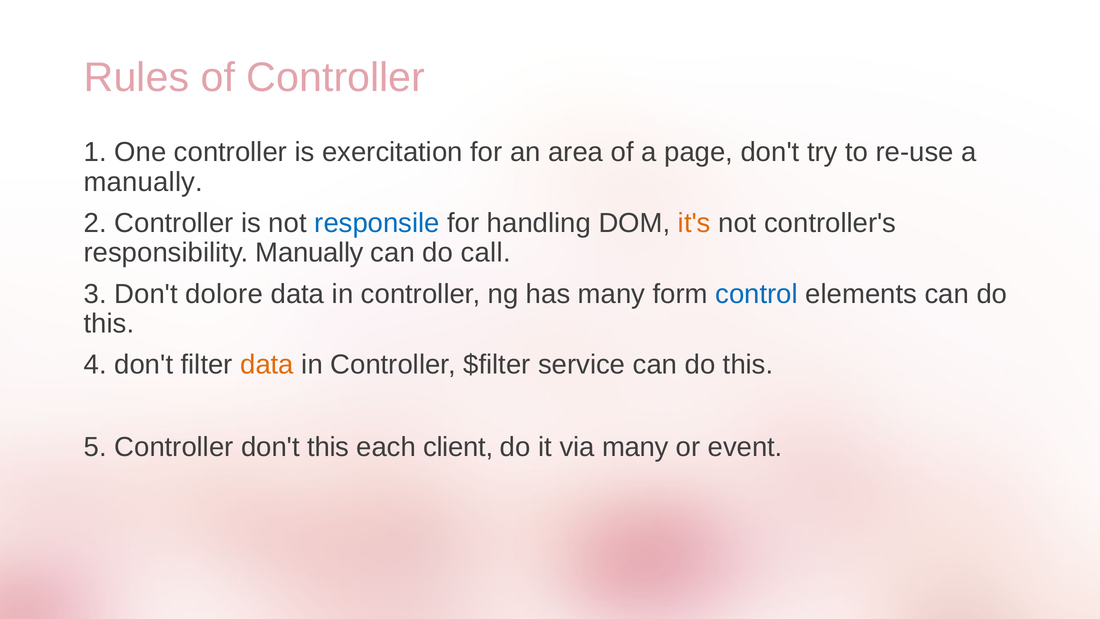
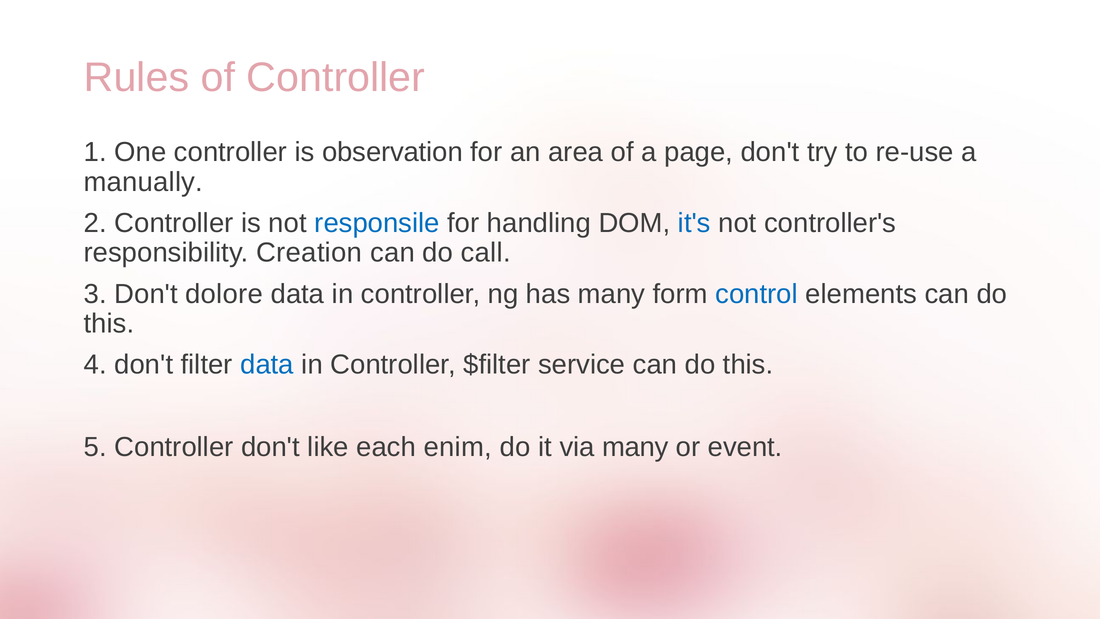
exercitation: exercitation -> observation
it's colour: orange -> blue
responsibility Manually: Manually -> Creation
data at (267, 365) colour: orange -> blue
don't this: this -> like
client: client -> enim
